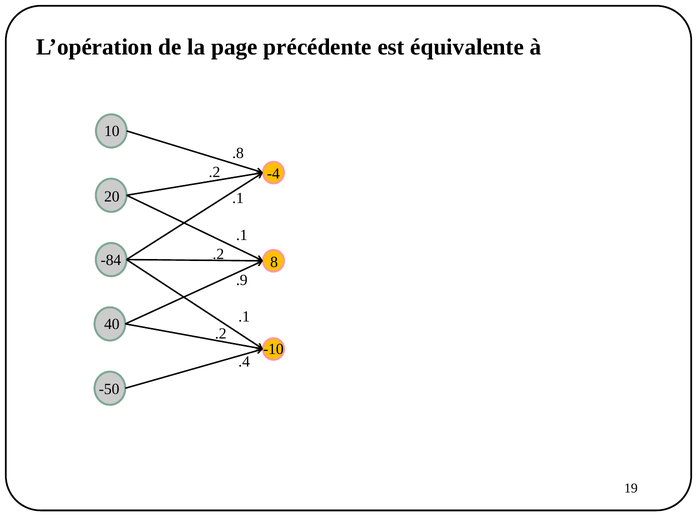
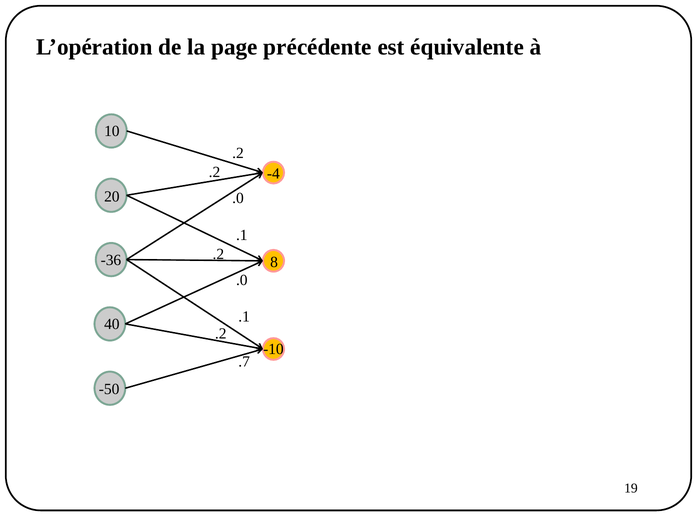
.8 at (238, 154): .8 -> .2
.1 at (238, 199): .1 -> .0
-84: -84 -> -36
.9 at (242, 280): .9 -> .0
.4: .4 -> .7
